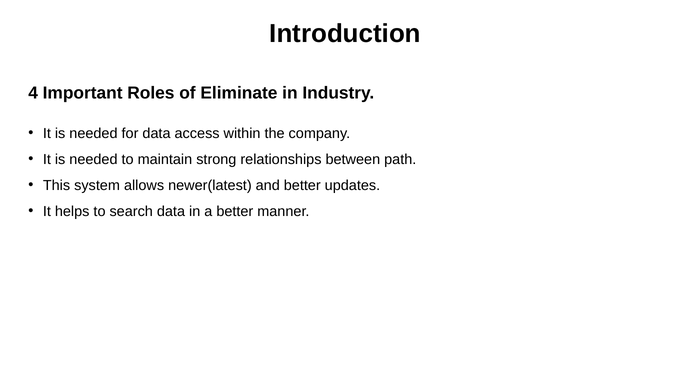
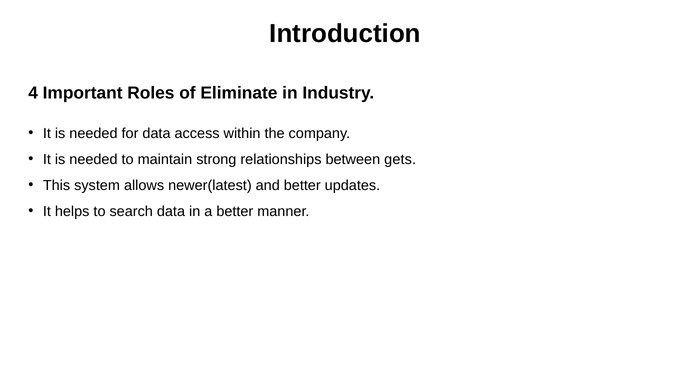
path: path -> gets
